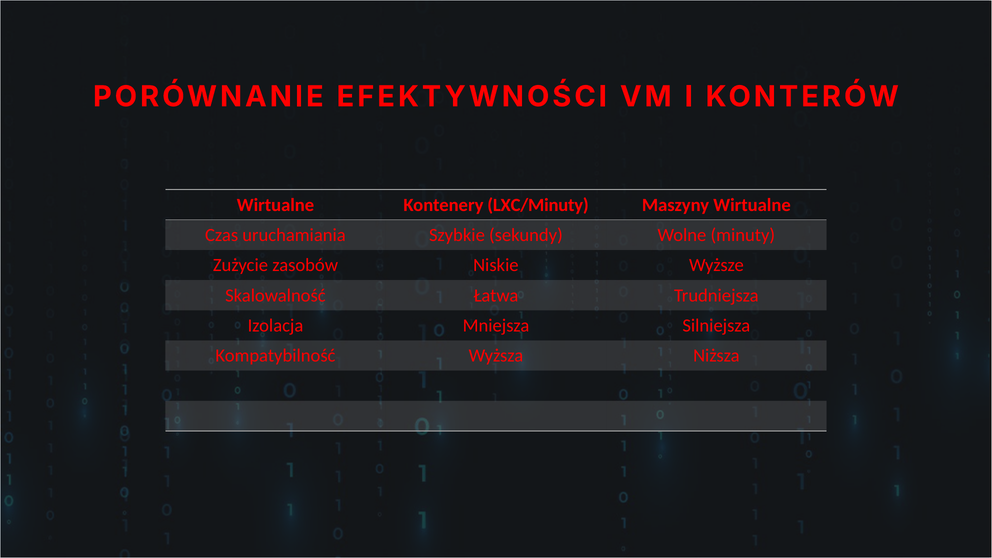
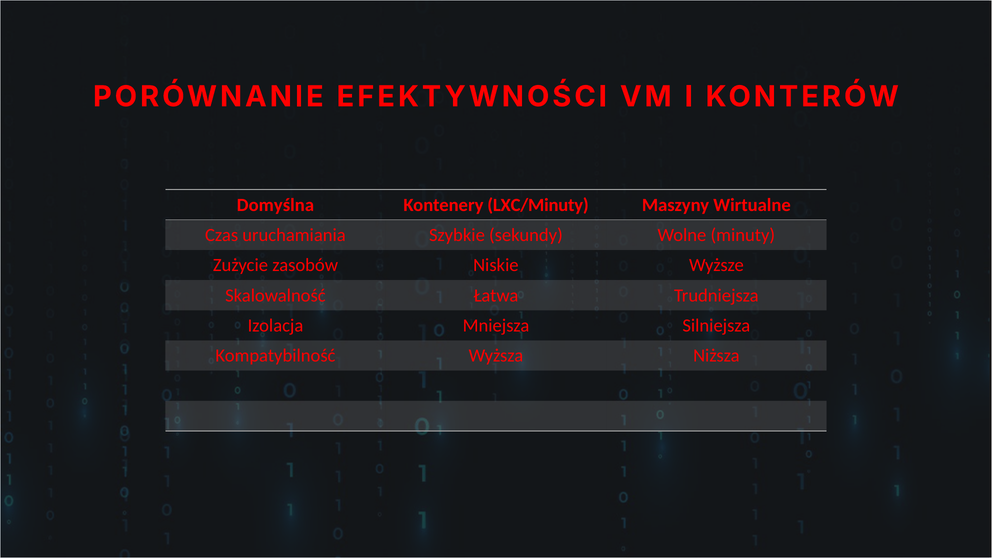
Wirtualne at (276, 205): Wirtualne -> Domyślna
